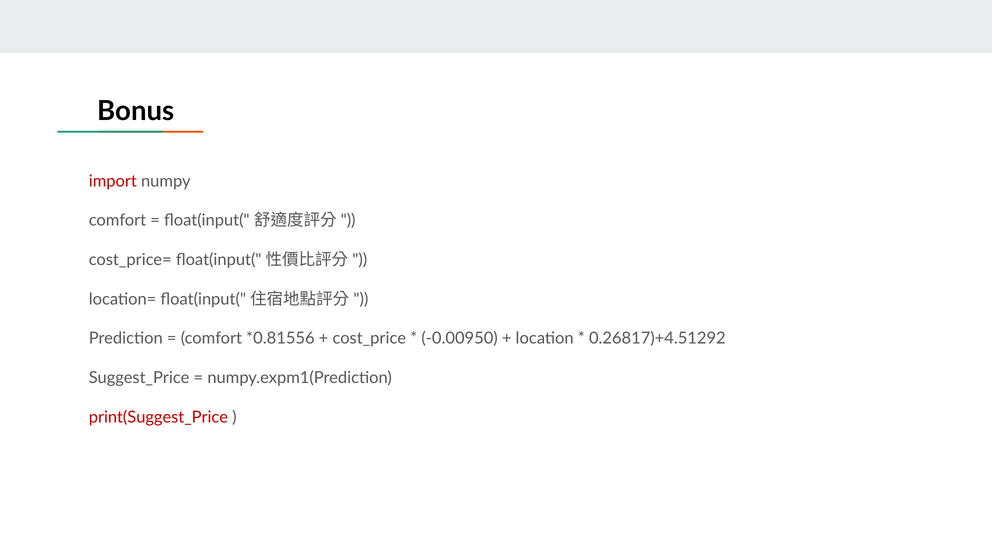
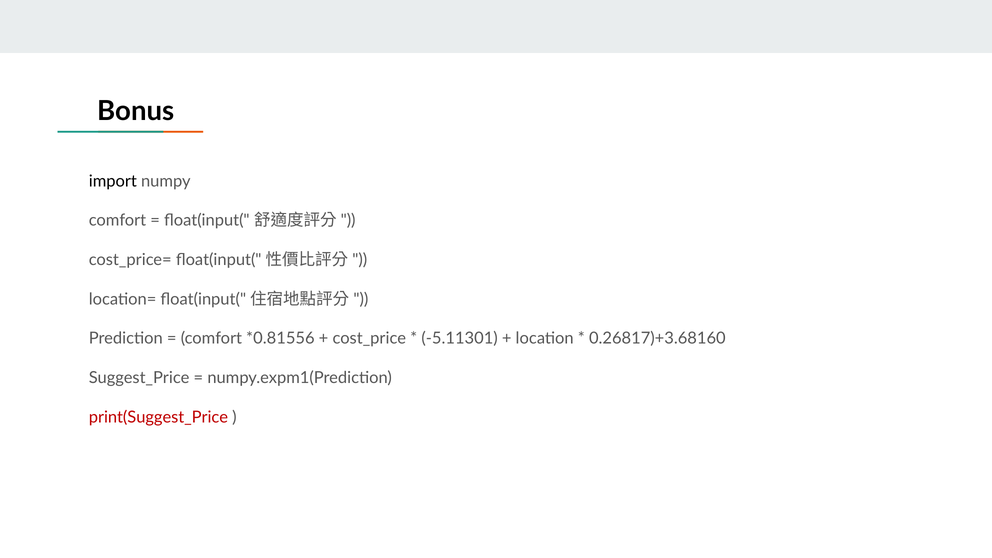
import colour: red -> black
-0.00950: -0.00950 -> -5.11301
0.26817)+4.51292: 0.26817)+4.51292 -> 0.26817)+3.68160
